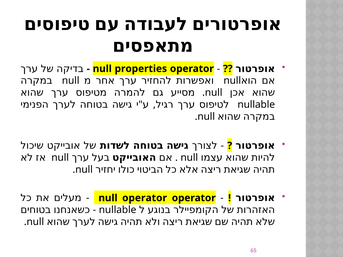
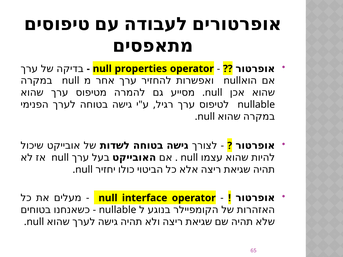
null operator: operator -> interface
